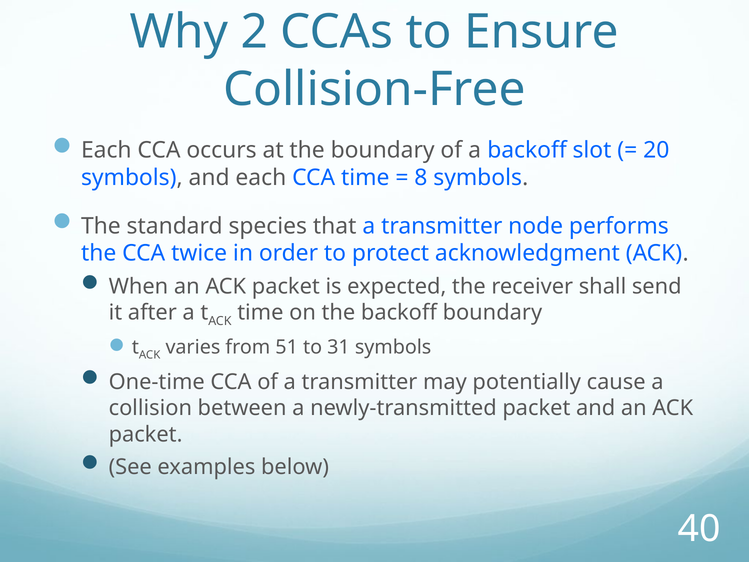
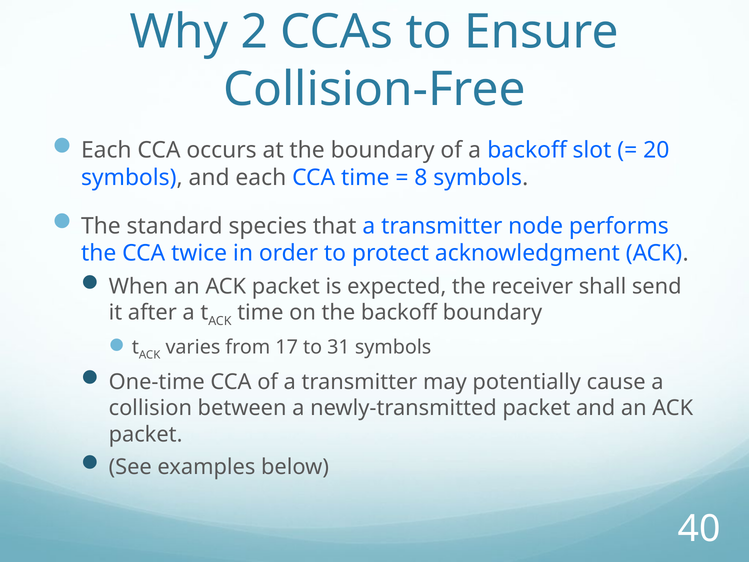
51: 51 -> 17
